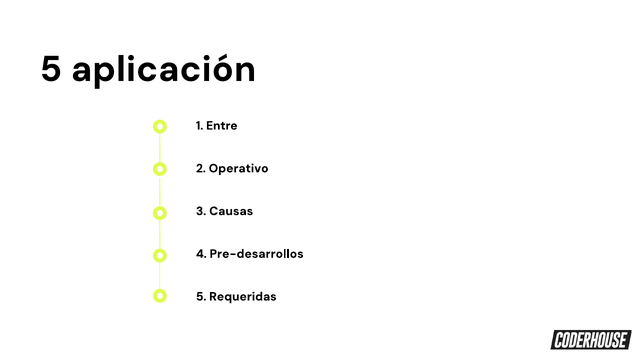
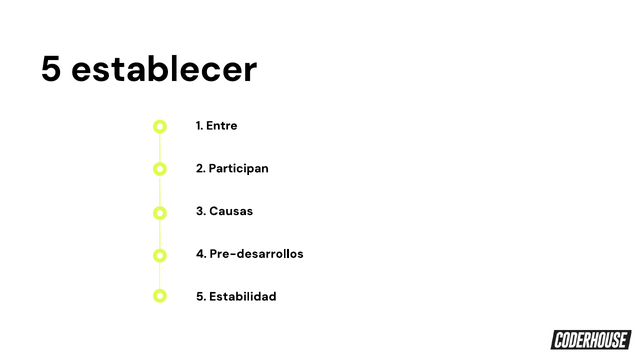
aplicación: aplicación -> establecer
Operativo: Operativo -> Participan
Requeridas: Requeridas -> Estabilidad
